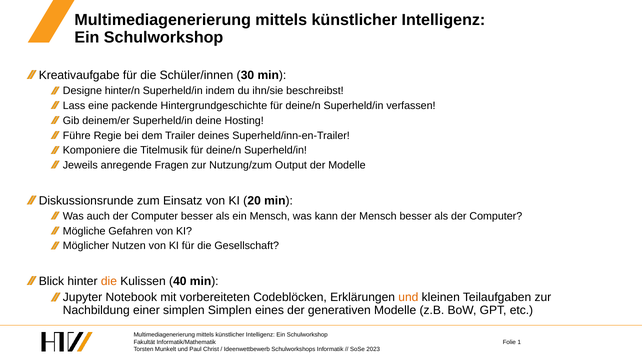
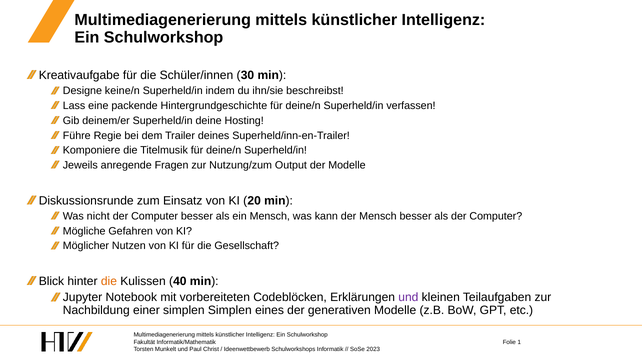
hinter/n: hinter/n -> keine/n
auch: auch -> nicht
und at (408, 298) colour: orange -> purple
